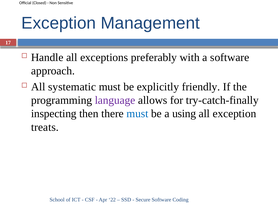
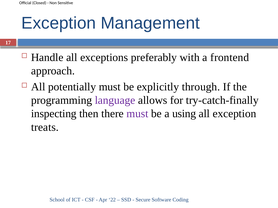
a software: software -> frontend
systematic: systematic -> potentially
friendly: friendly -> through
must at (137, 114) colour: blue -> purple
